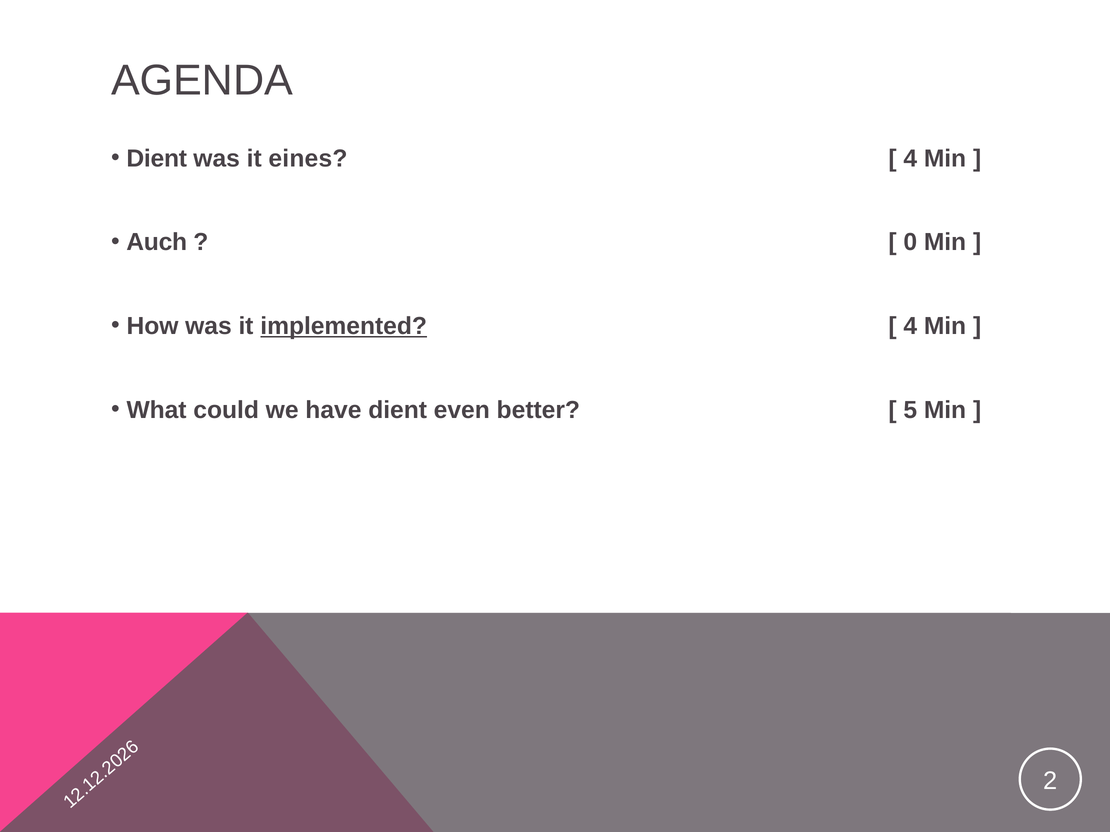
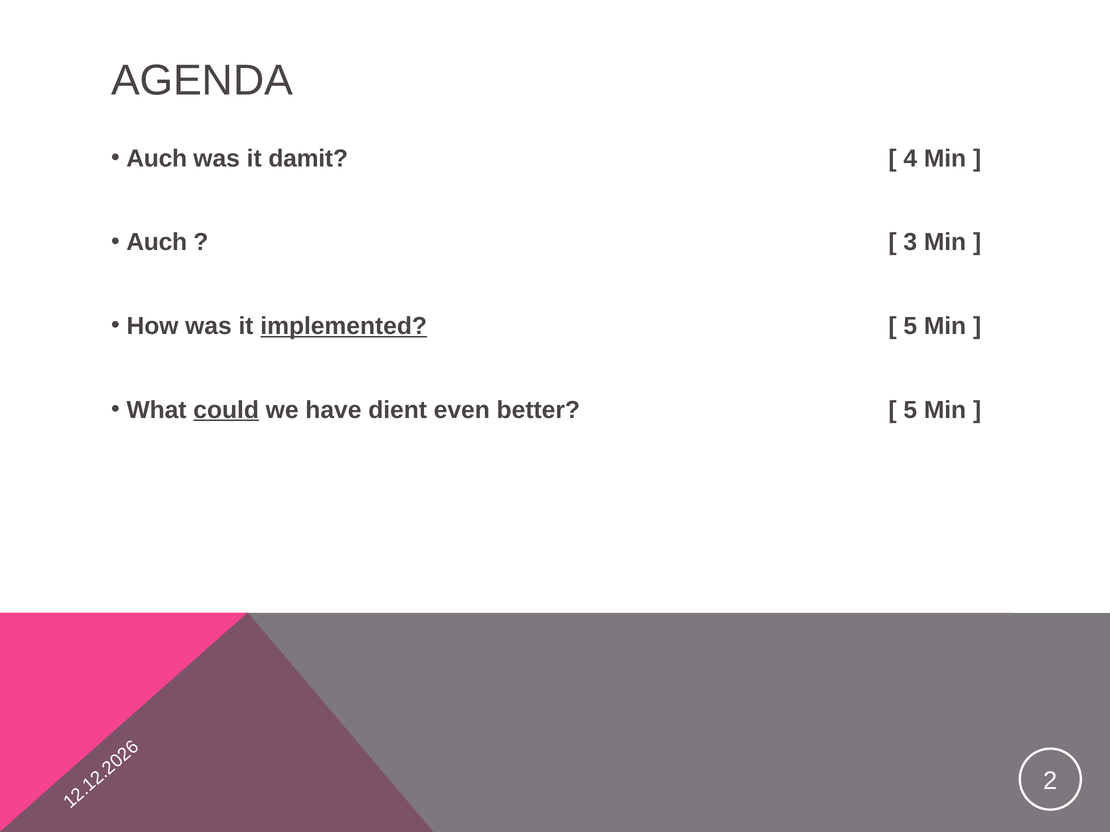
Dient at (157, 159): Dient -> Auch
eines: eines -> damit
0 at (910, 242): 0 -> 3
4 at (910, 326): 4 -> 5
could underline: none -> present
